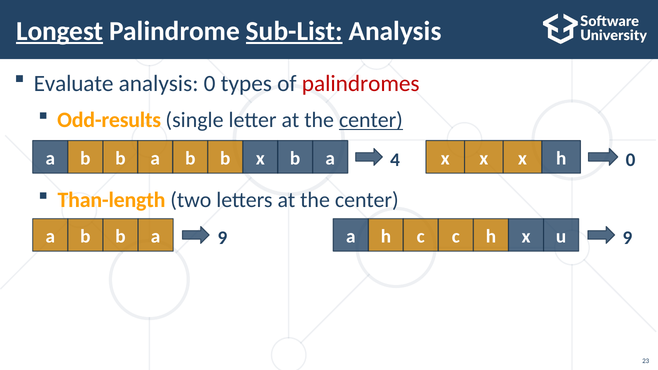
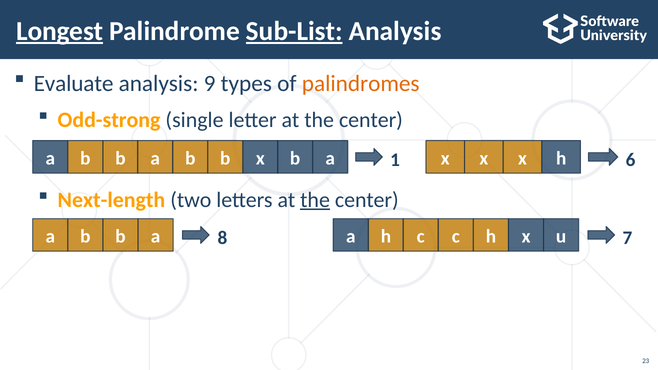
analysis 0: 0 -> 9
palindromes colour: red -> orange
Odd-results: Odd-results -> Odd-strong
center at (371, 120) underline: present -> none
4: 4 -> 1
x 0: 0 -> 6
Than-length: Than-length -> Next-length
the at (315, 200) underline: none -> present
b 9: 9 -> 8
h 9: 9 -> 7
